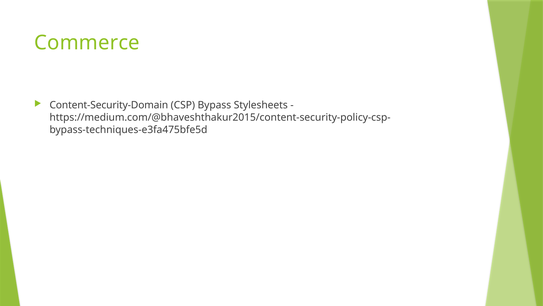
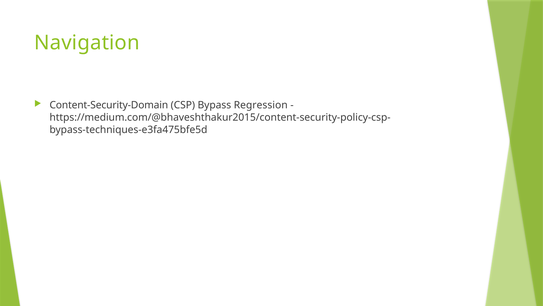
Commerce: Commerce -> Navigation
Stylesheets: Stylesheets -> Regression
